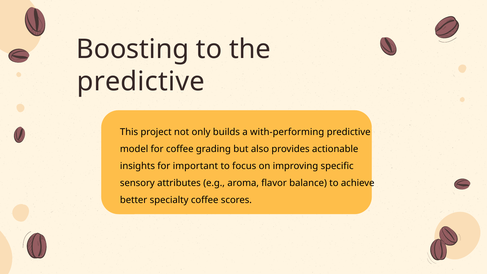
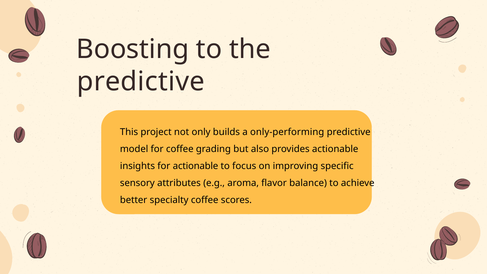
with-performing: with-performing -> only-performing
for important: important -> actionable
